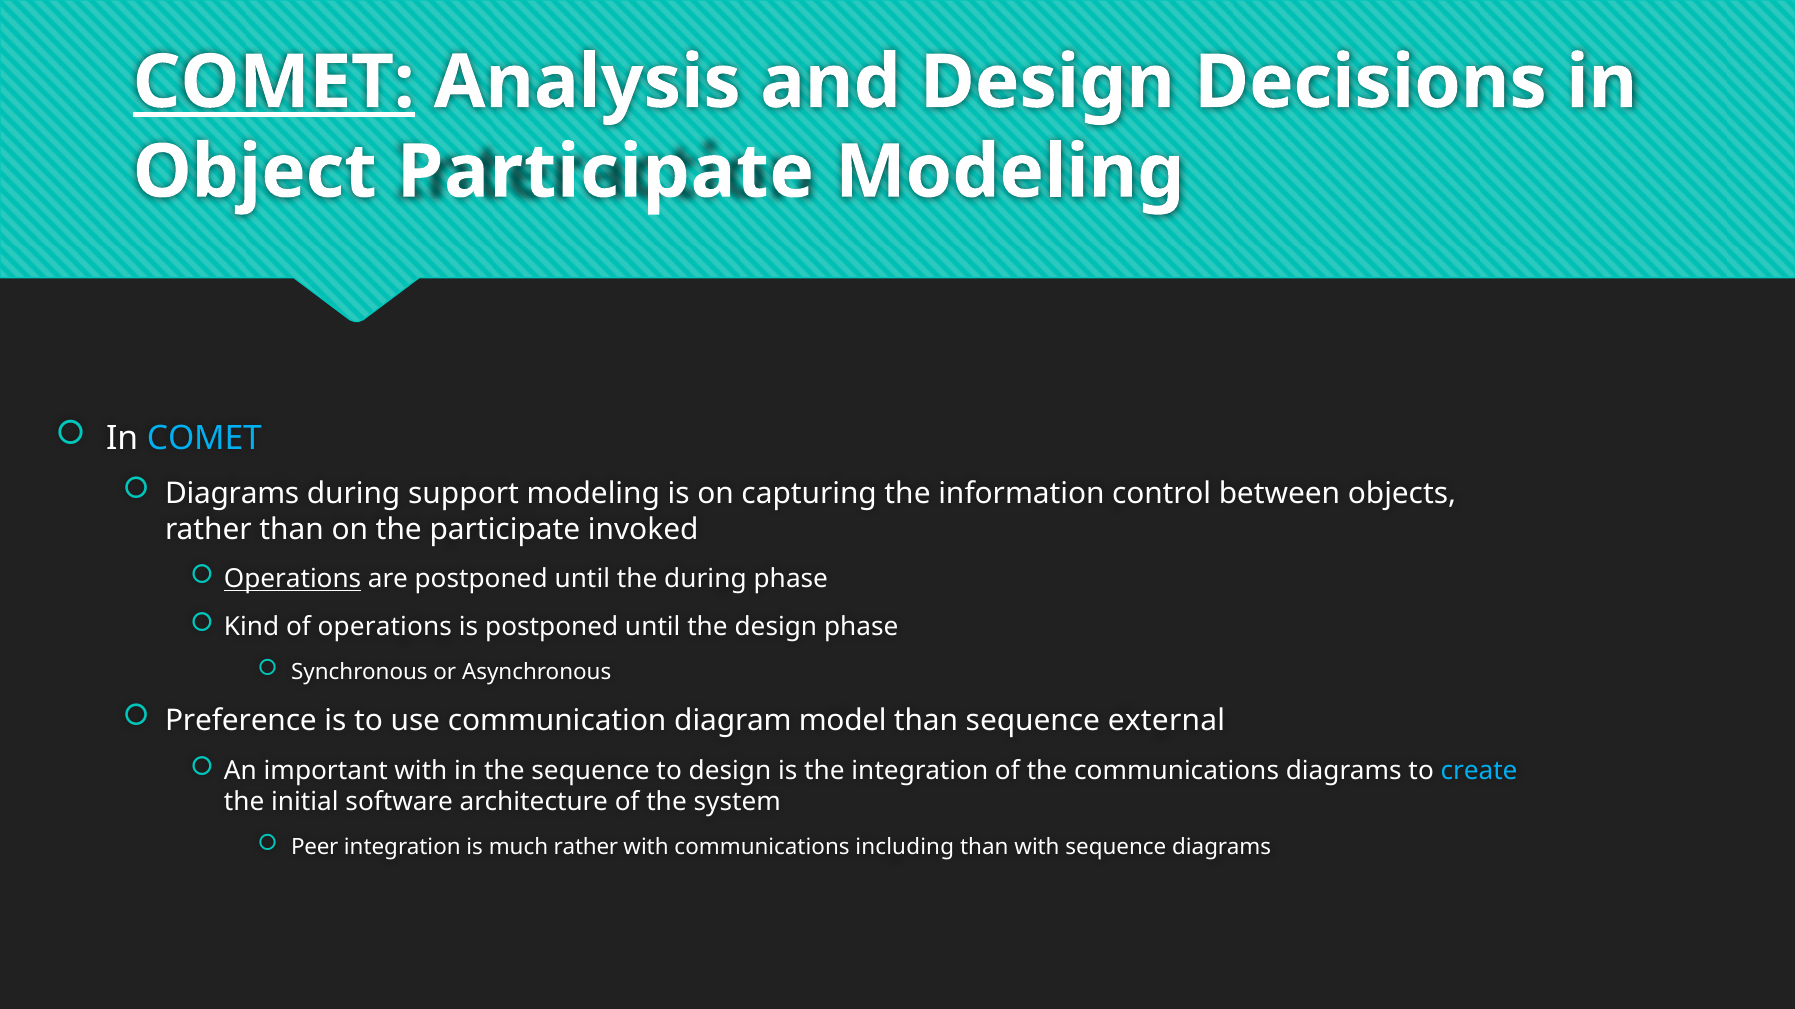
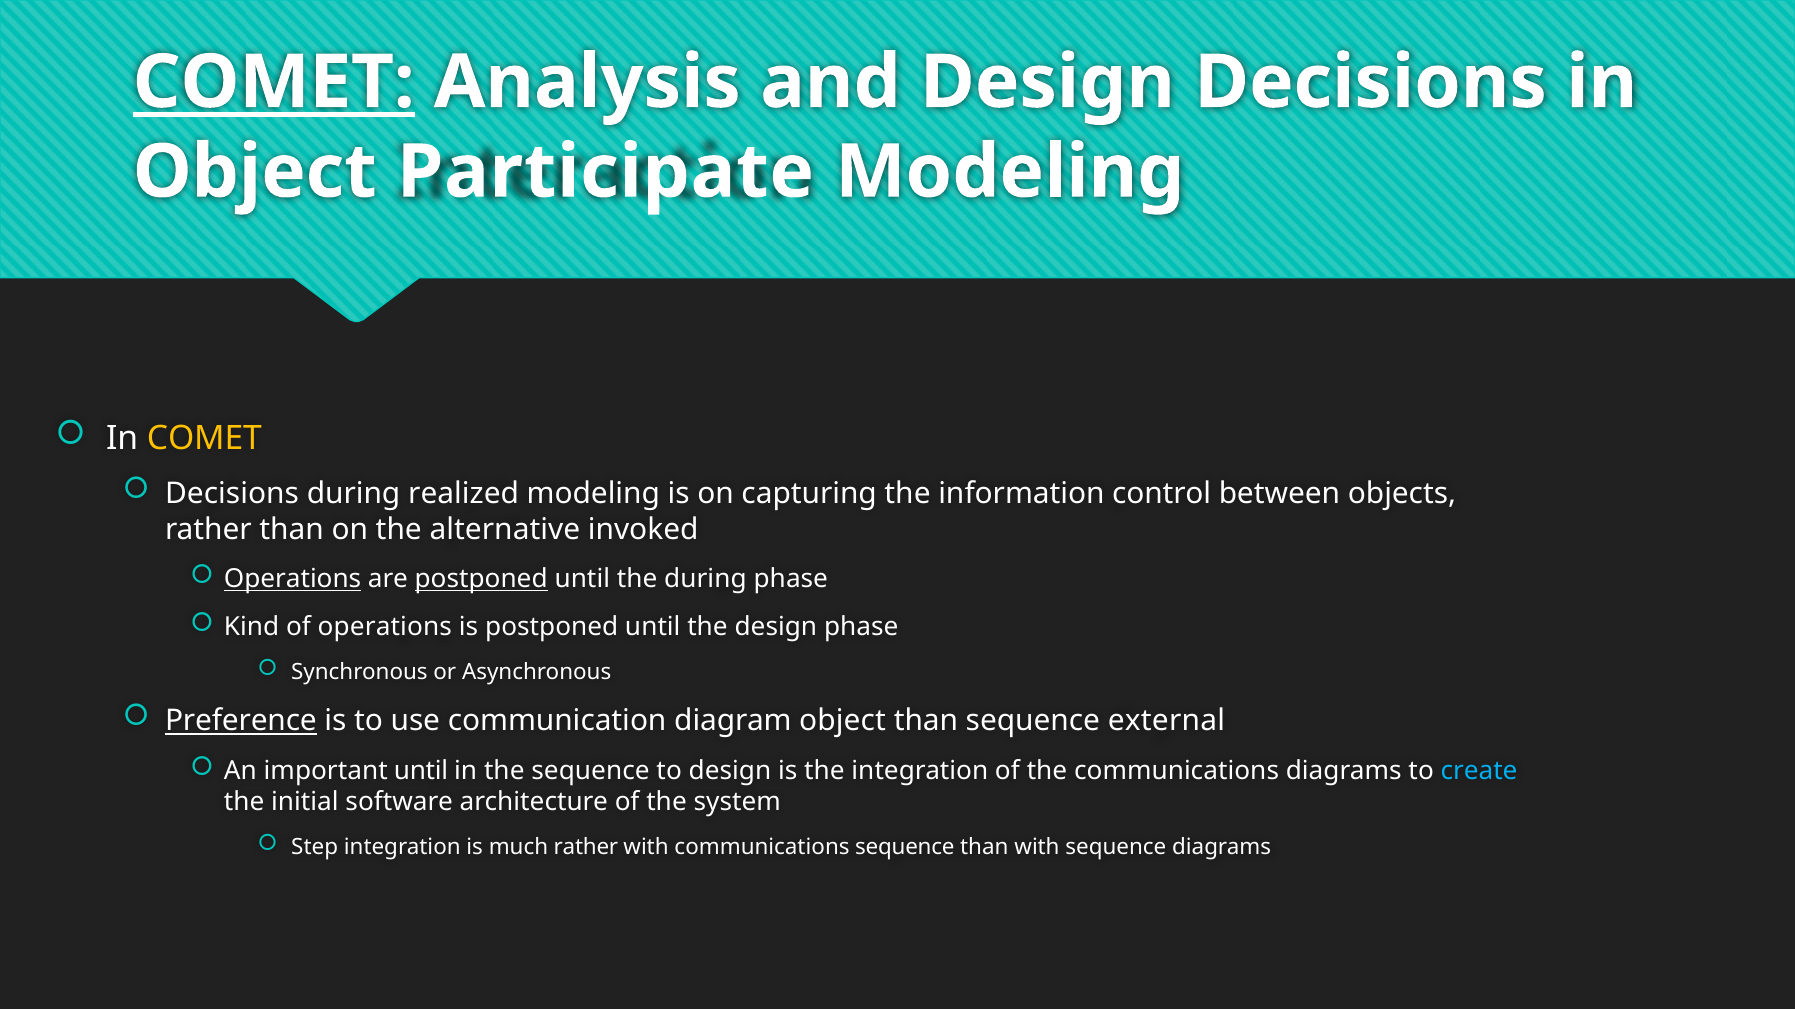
COMET at (204, 439) colour: light blue -> yellow
Diagrams at (232, 494): Diagrams -> Decisions
support: support -> realized
the participate: participate -> alternative
postponed at (481, 580) underline: none -> present
Preference underline: none -> present
diagram model: model -> object
important with: with -> until
Peer: Peer -> Step
communications including: including -> sequence
